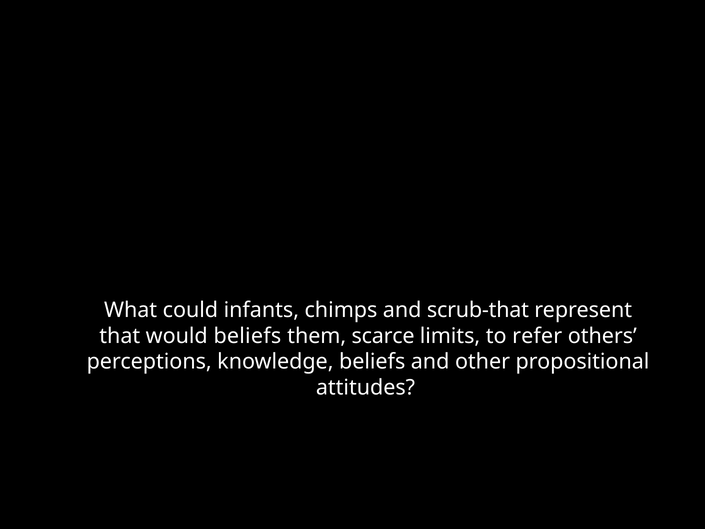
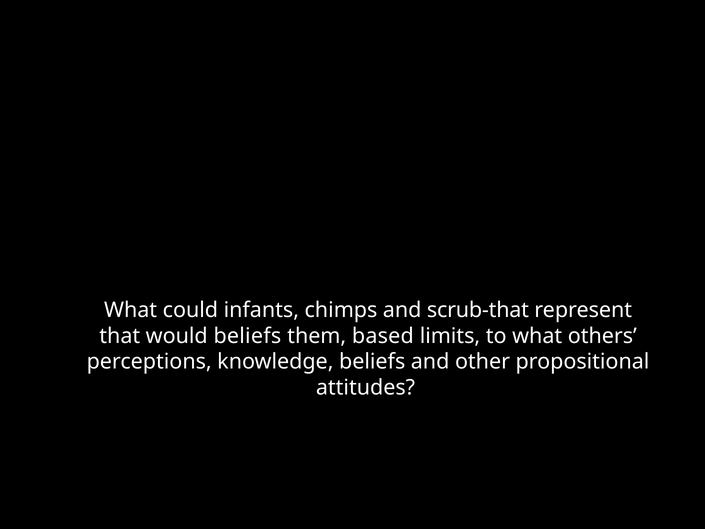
scarce: scarce -> based
to refer: refer -> what
